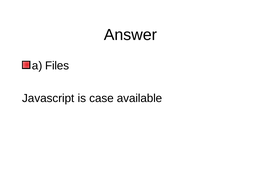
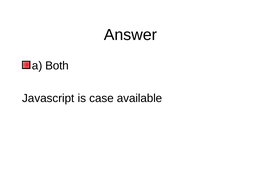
Files: Files -> Both
